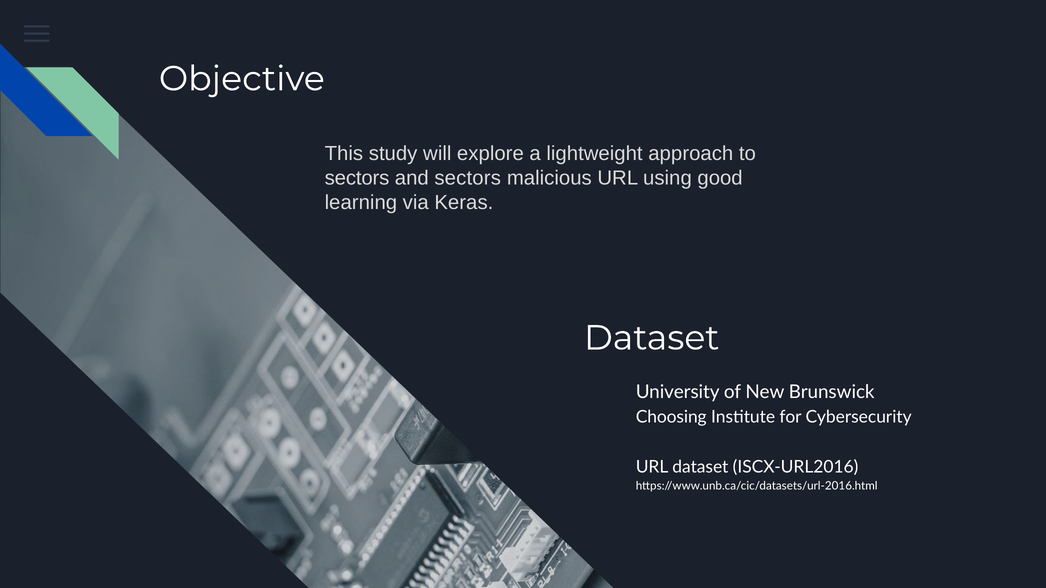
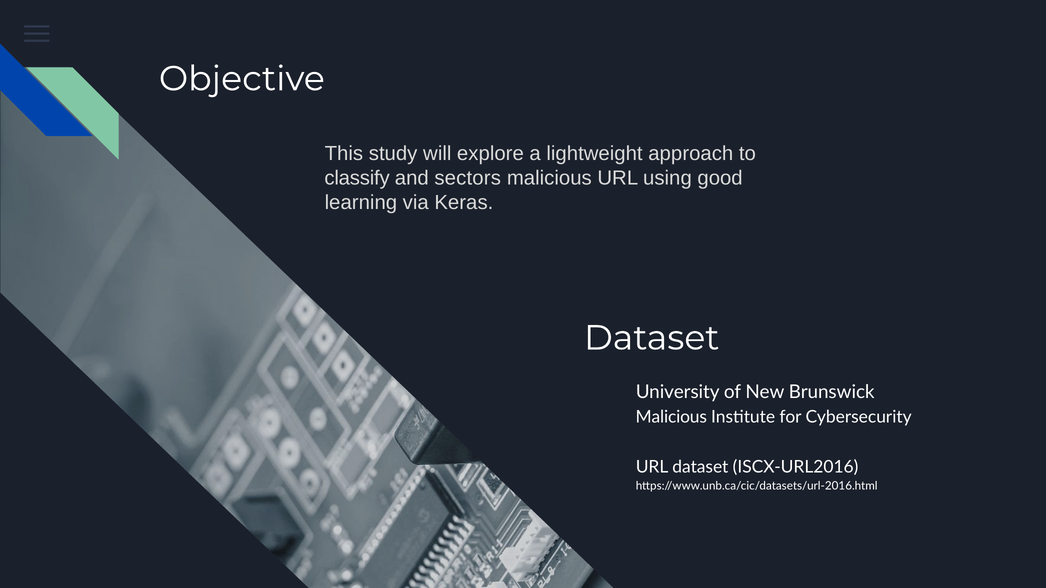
sectors at (357, 178): sectors -> classify
Choosing at (671, 417): Choosing -> Malicious
